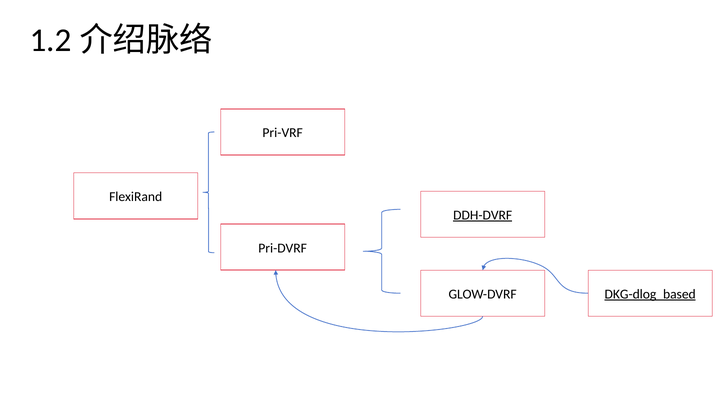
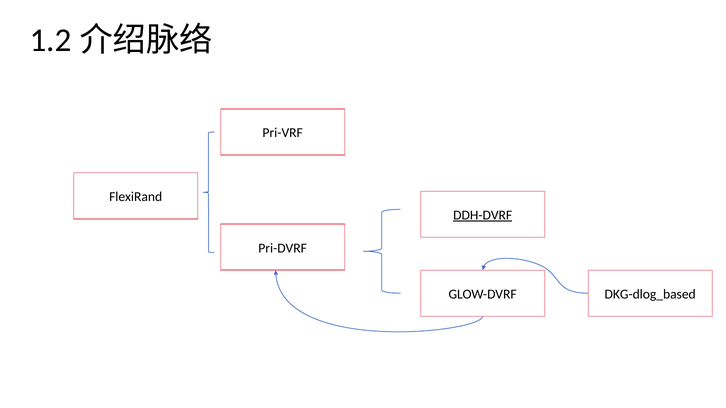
DKG-dlog_based underline: present -> none
